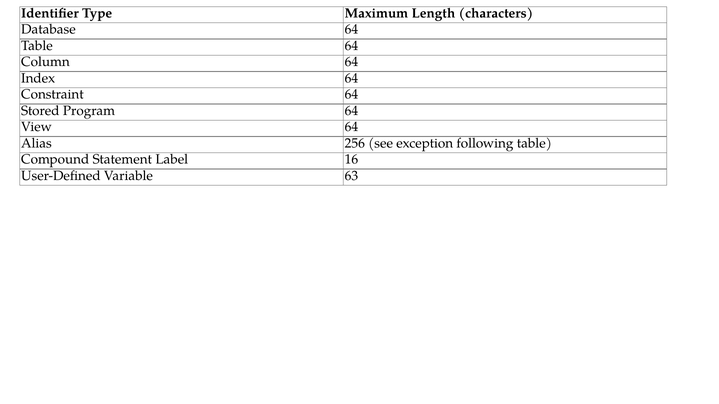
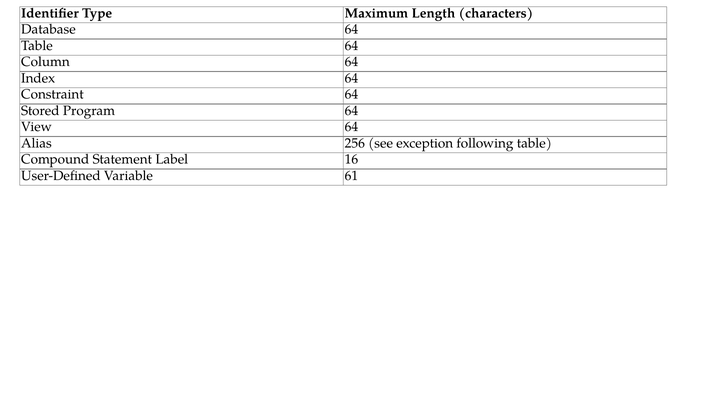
63: 63 -> 61
